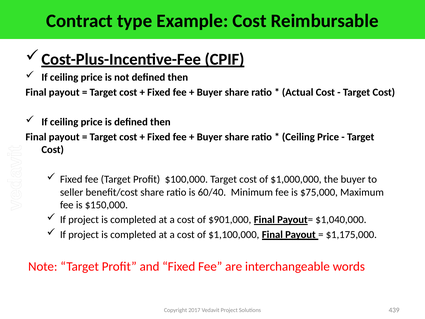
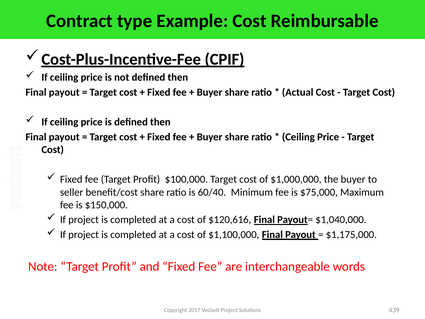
$901,000: $901,000 -> $120,616
